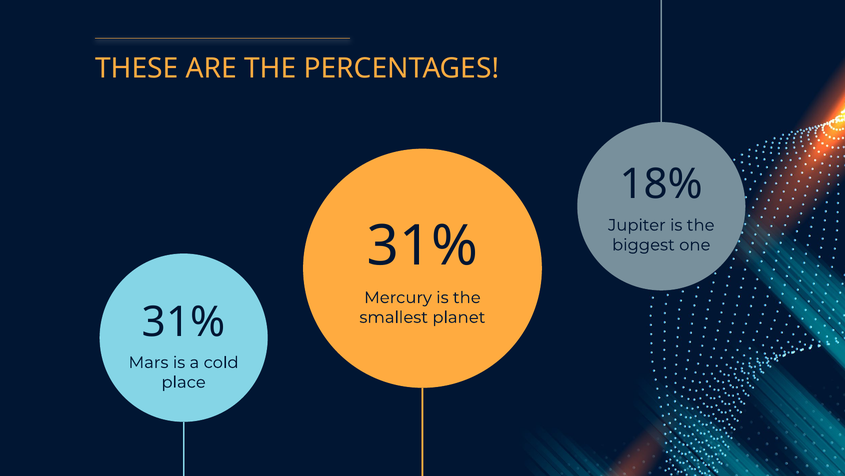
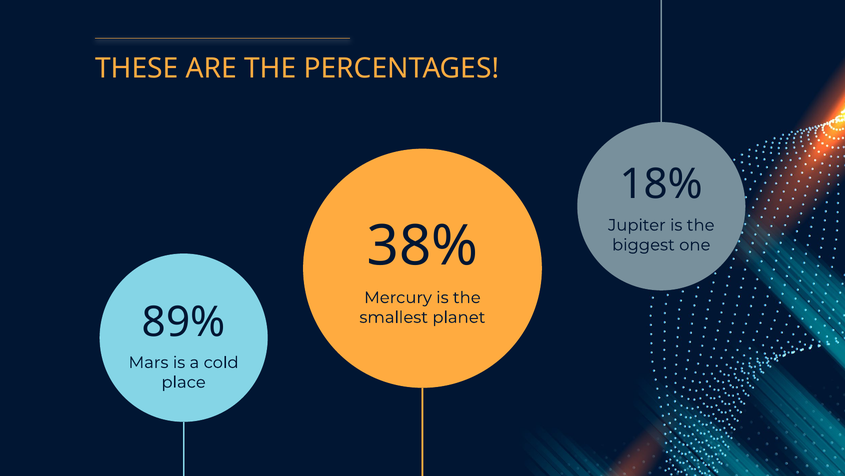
31% at (422, 246): 31% -> 38%
31% at (184, 322): 31% -> 89%
